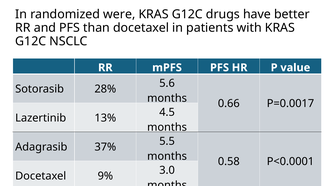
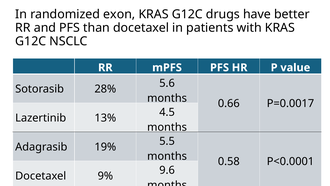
were: were -> exon
37%: 37% -> 19%
3.0: 3.0 -> 9.6
